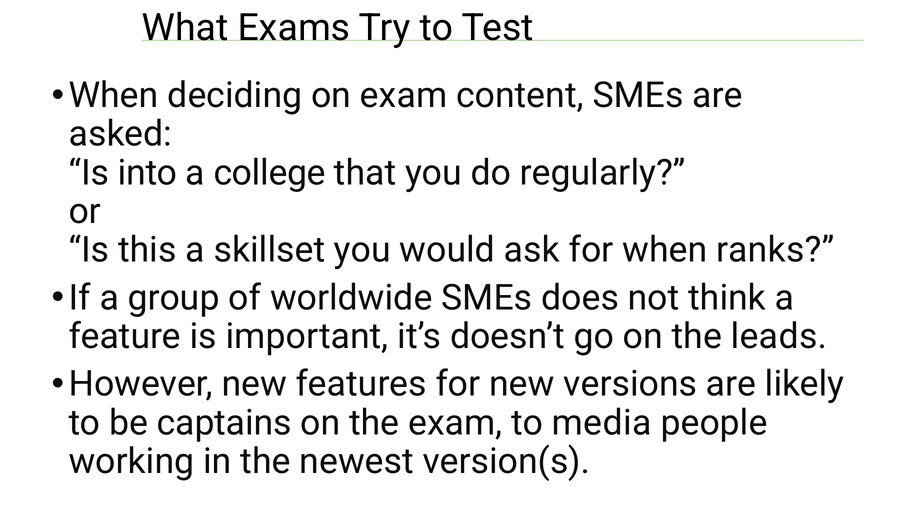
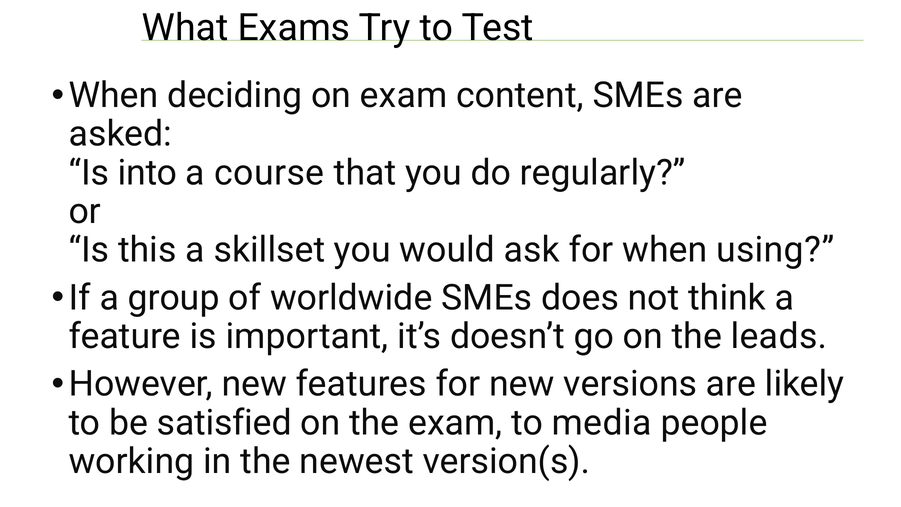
college: college -> course
ranks: ranks -> using
captains: captains -> satisfied
